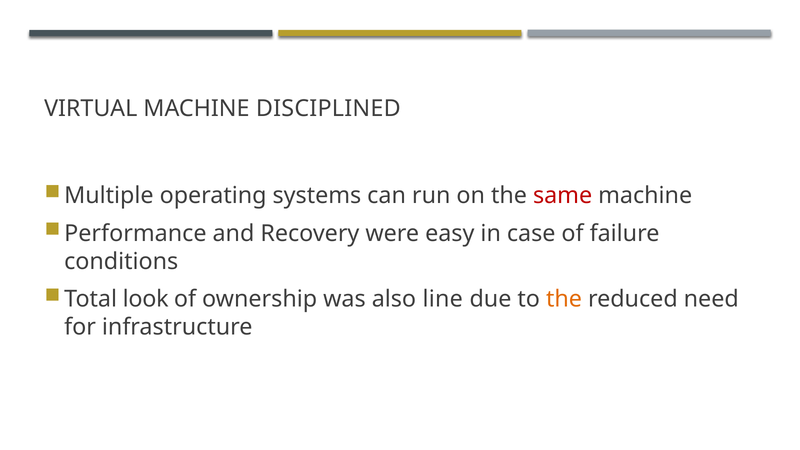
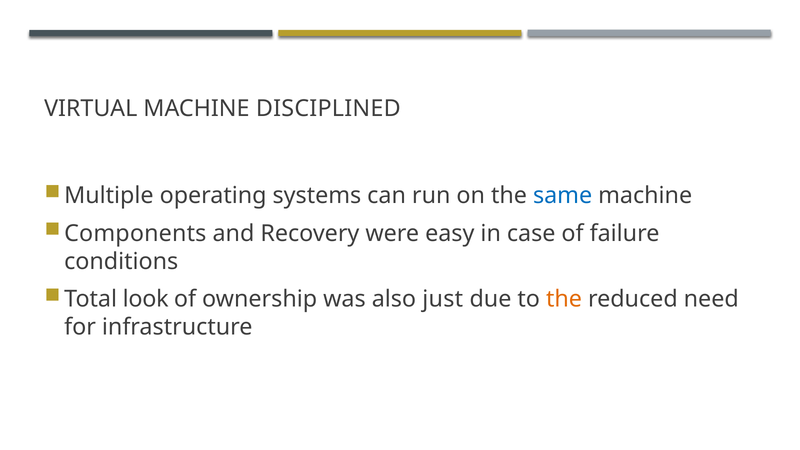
same colour: red -> blue
Performance: Performance -> Components
line: line -> just
